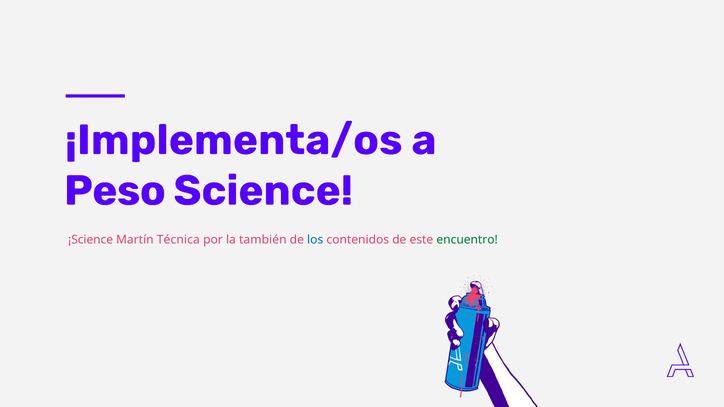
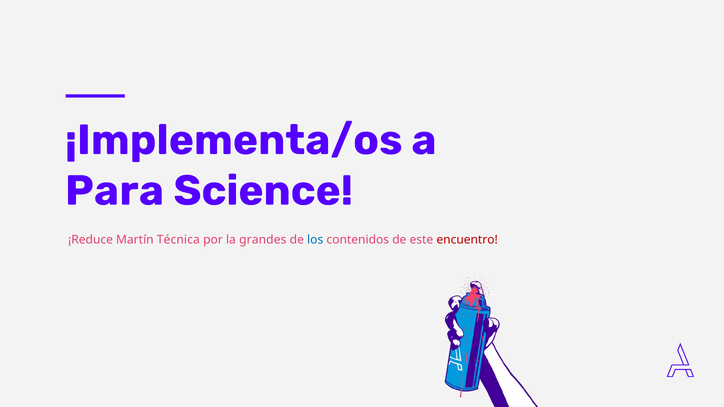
Peso: Peso -> Para
¡Science: ¡Science -> ¡Reduce
también: también -> grandes
encuentro colour: green -> red
